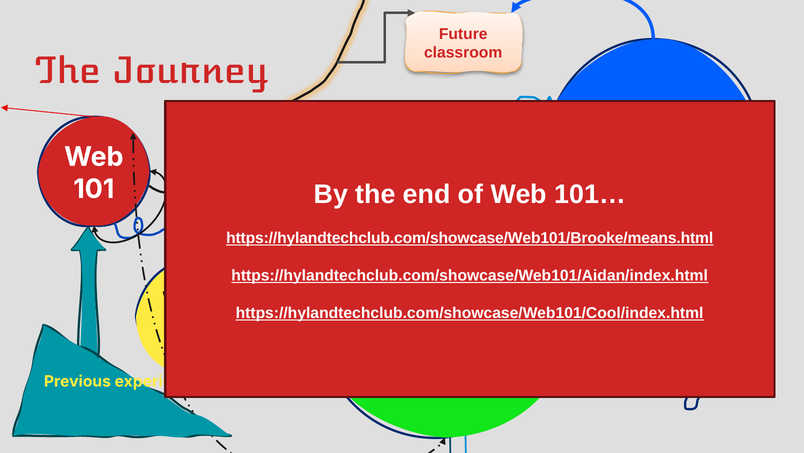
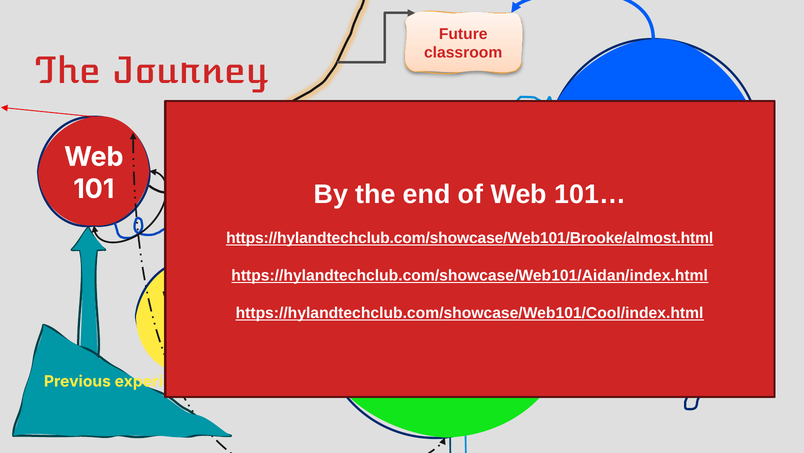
https://hylandtechclub.com/showcase/Web101/Brooke/means.html: https://hylandtechclub.com/showcase/Web101/Brooke/means.html -> https://hylandtechclub.com/showcase/Web101/Brooke/almost.html
